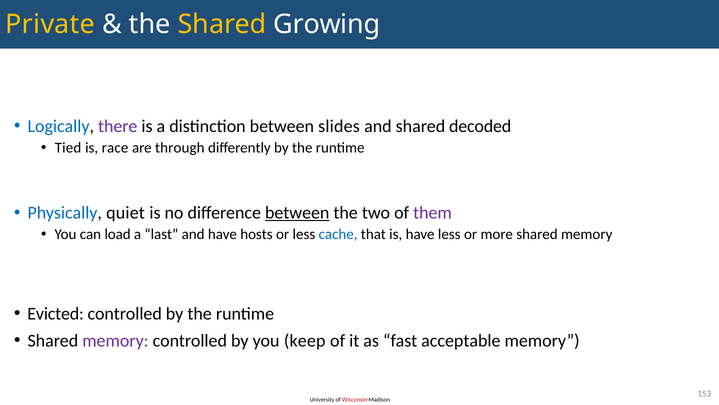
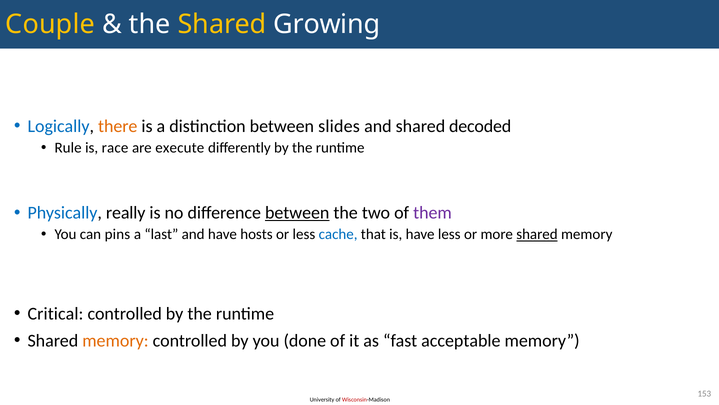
Private: Private -> Couple
there colour: purple -> orange
Tied: Tied -> Rule
through: through -> execute
quiet: quiet -> really
load: load -> pins
shared at (537, 234) underline: none -> present
Evicted: Evicted -> Critical
memory at (115, 340) colour: purple -> orange
keep: keep -> done
